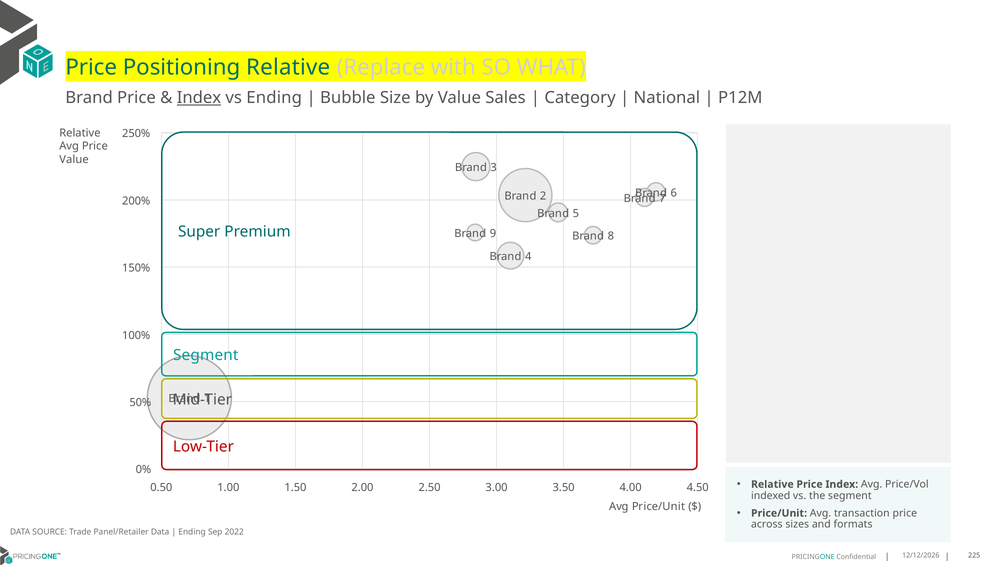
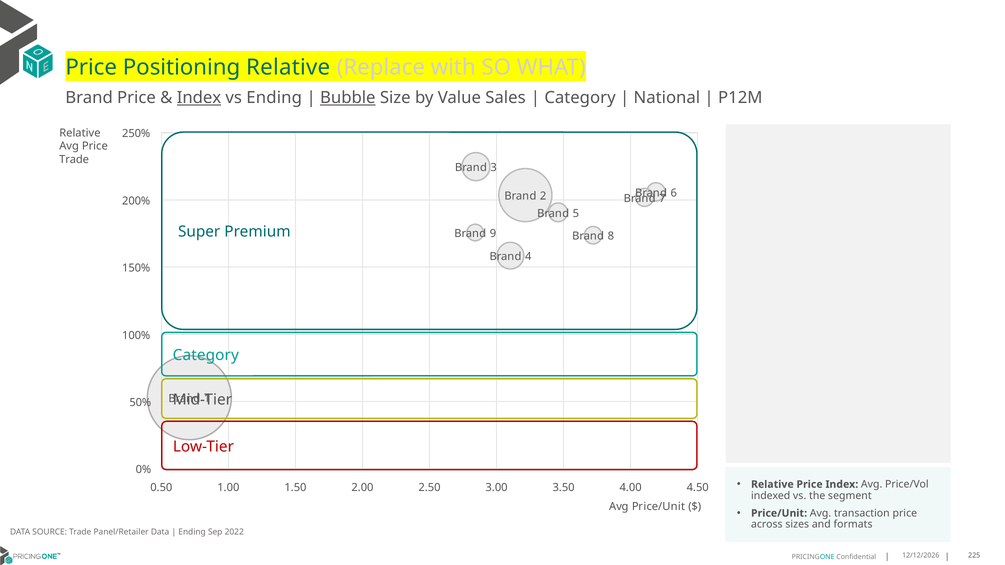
Bubble underline: none -> present
Value at (74, 160): Value -> Trade
Segment at (206, 355): Segment -> Category
